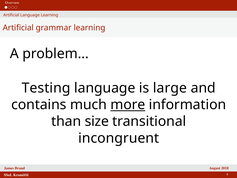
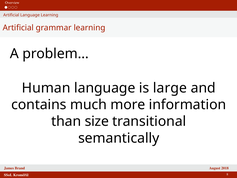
Testing: Testing -> Human
more underline: present -> none
incongruent: incongruent -> semantically
